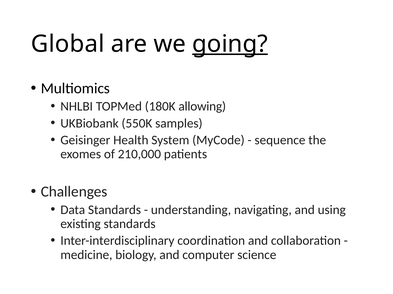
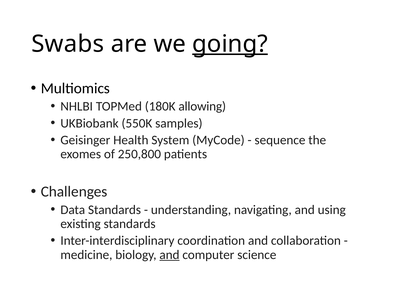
Global: Global -> Swabs
210,000: 210,000 -> 250,800
and at (169, 255) underline: none -> present
